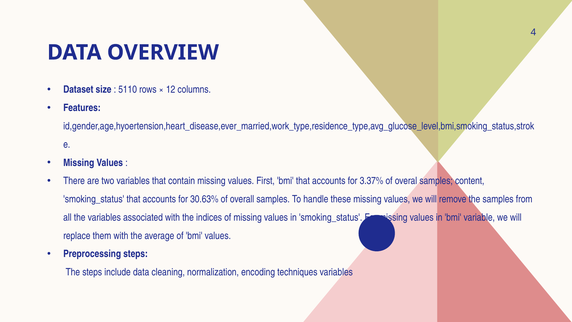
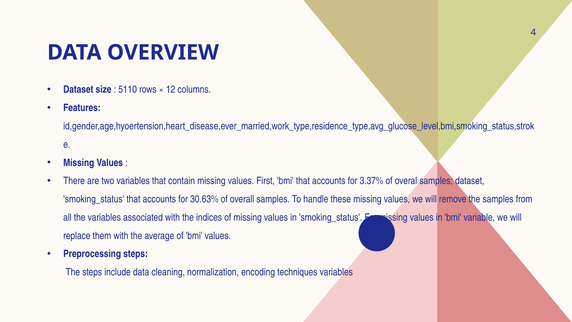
samples content: content -> dataset
